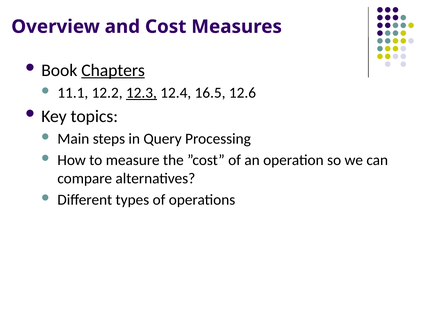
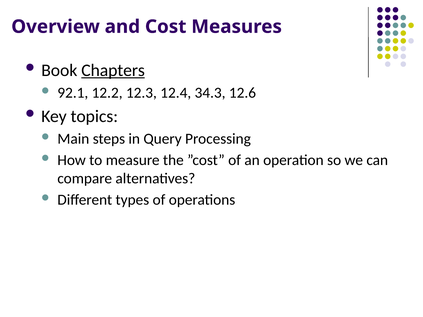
11.1: 11.1 -> 92.1
12.3 underline: present -> none
16.5: 16.5 -> 34.3
